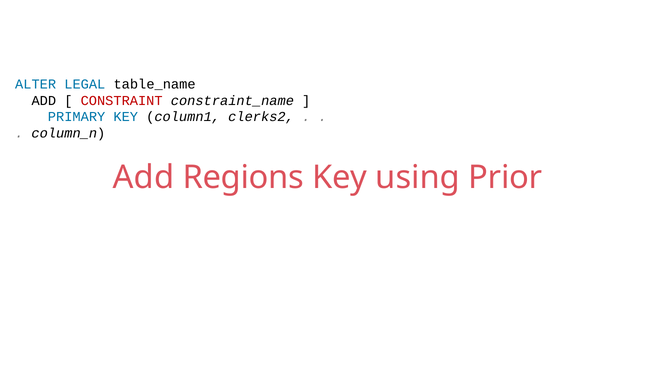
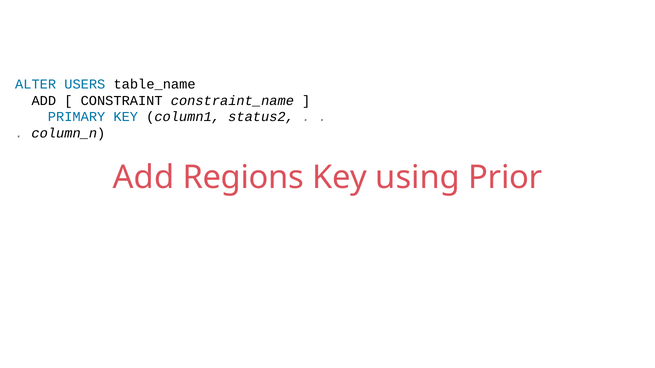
LEGAL: LEGAL -> USERS
CONSTRAINT colour: red -> black
clerks2: clerks2 -> status2
